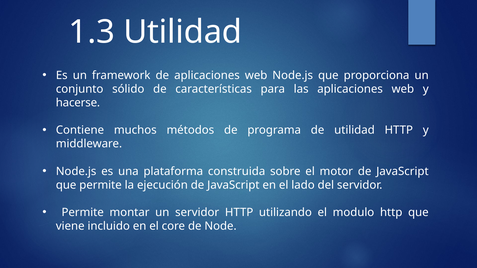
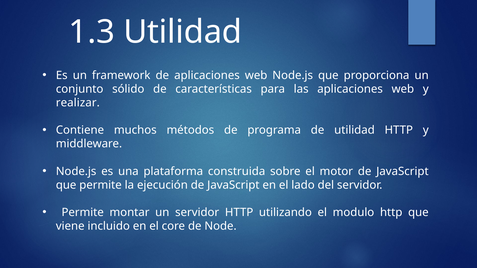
hacerse: hacerse -> realizar
